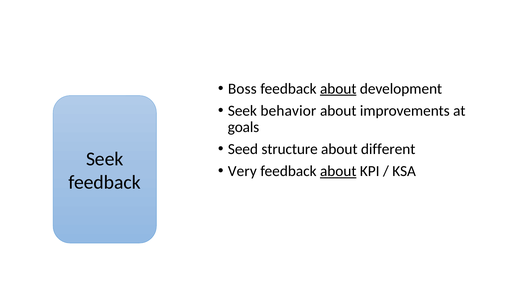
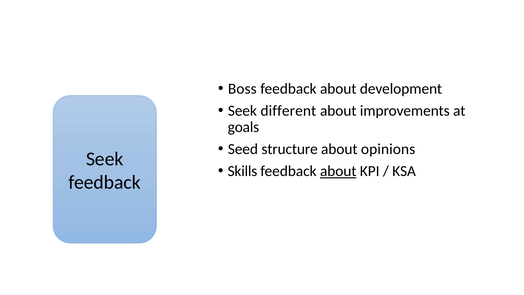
about at (338, 89) underline: present -> none
behavior: behavior -> different
different: different -> opinions
Very: Very -> Skills
